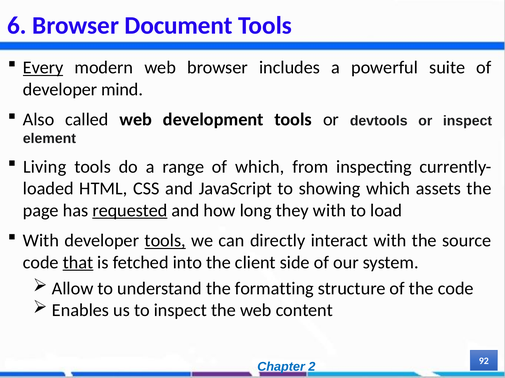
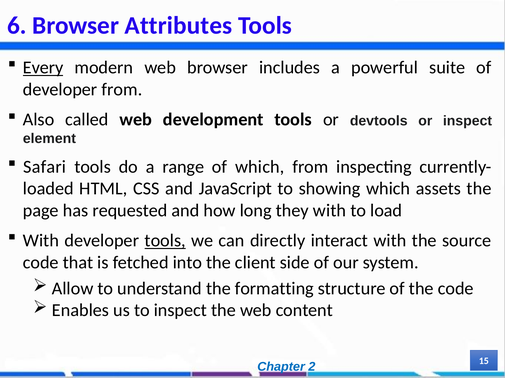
Document: Document -> Attributes
developer mind: mind -> from
Living: Living -> Safari
requested underline: present -> none
that underline: present -> none
92: 92 -> 15
